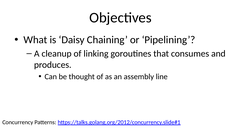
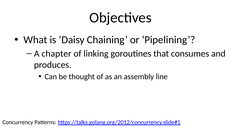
cleanup: cleanup -> chapter
